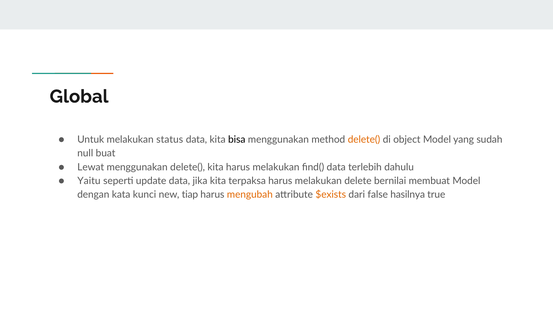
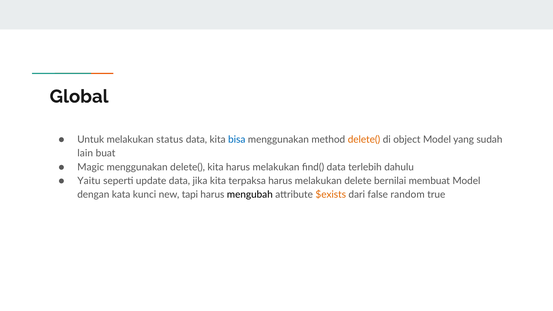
bisa colour: black -> blue
null: null -> lain
Lewat: Lewat -> Magic
tiap: tiap -> tapi
mengubah colour: orange -> black
hasilnya: hasilnya -> random
